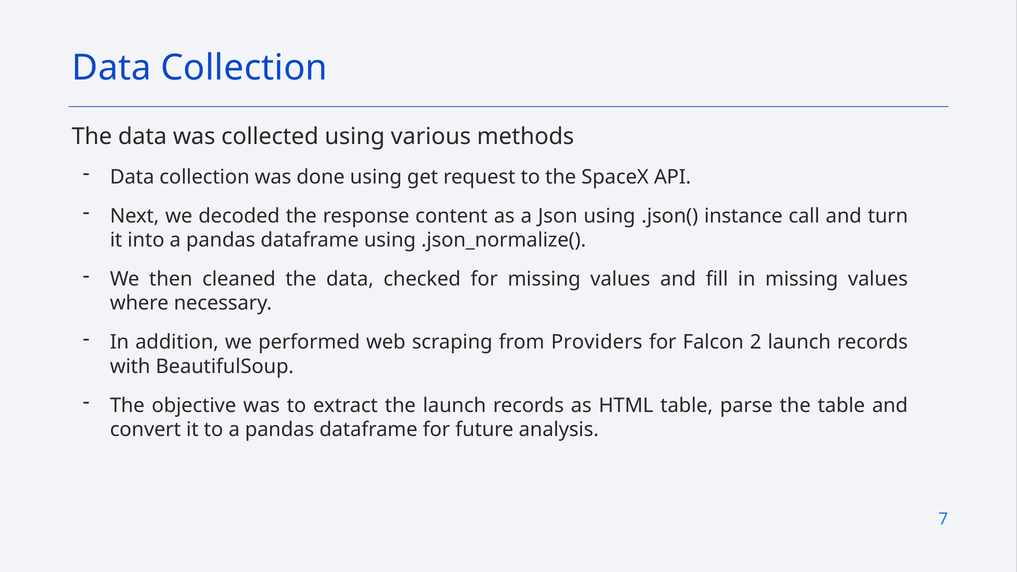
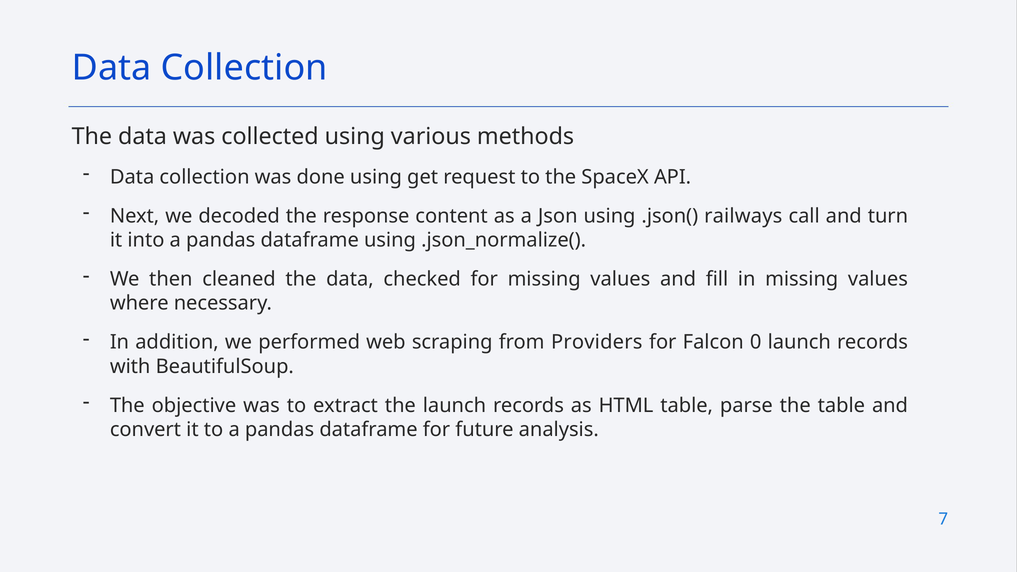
instance: instance -> railways
2: 2 -> 0
